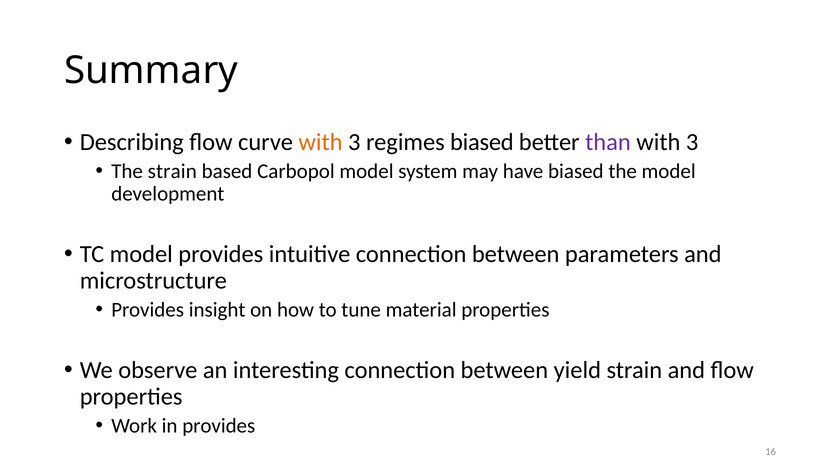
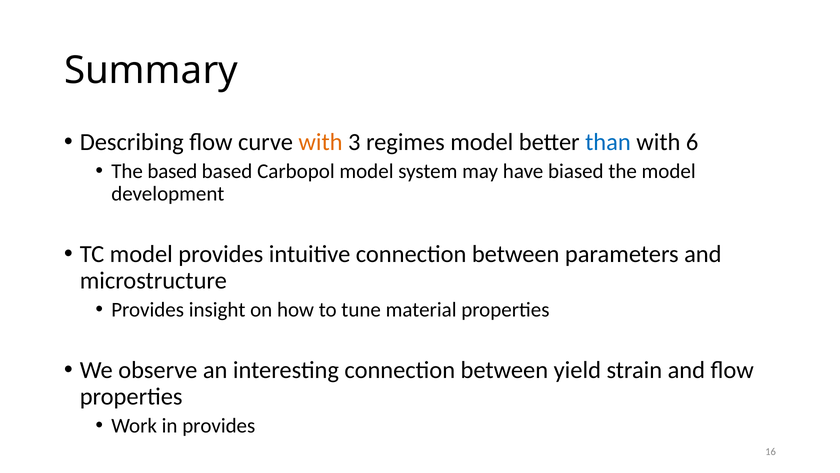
regimes biased: biased -> model
than colour: purple -> blue
3 at (692, 142): 3 -> 6
The strain: strain -> based
